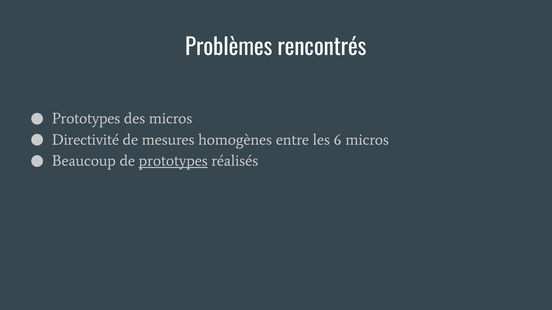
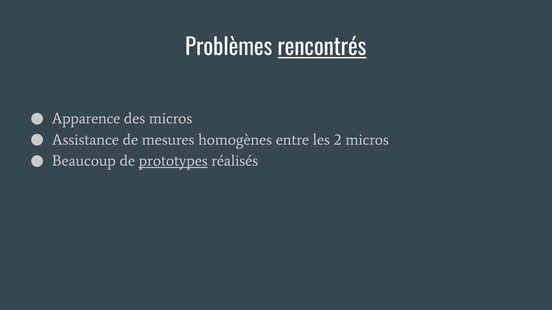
rencontrés underline: none -> present
Prototypes at (86, 119): Prototypes -> Apparence
Directivité: Directivité -> Assistance
6: 6 -> 2
